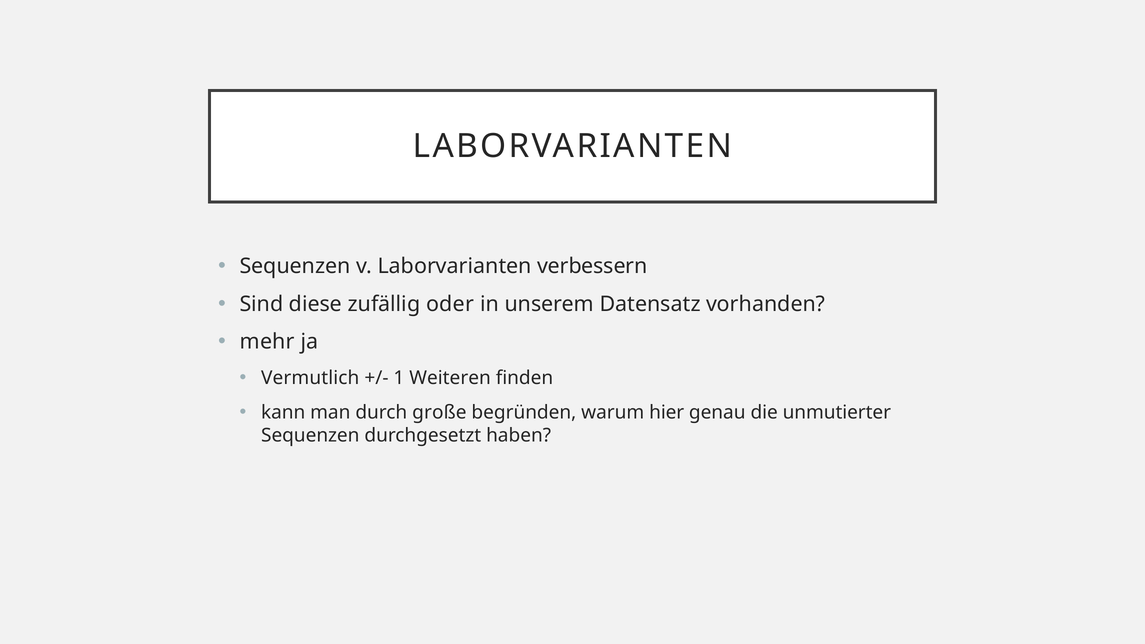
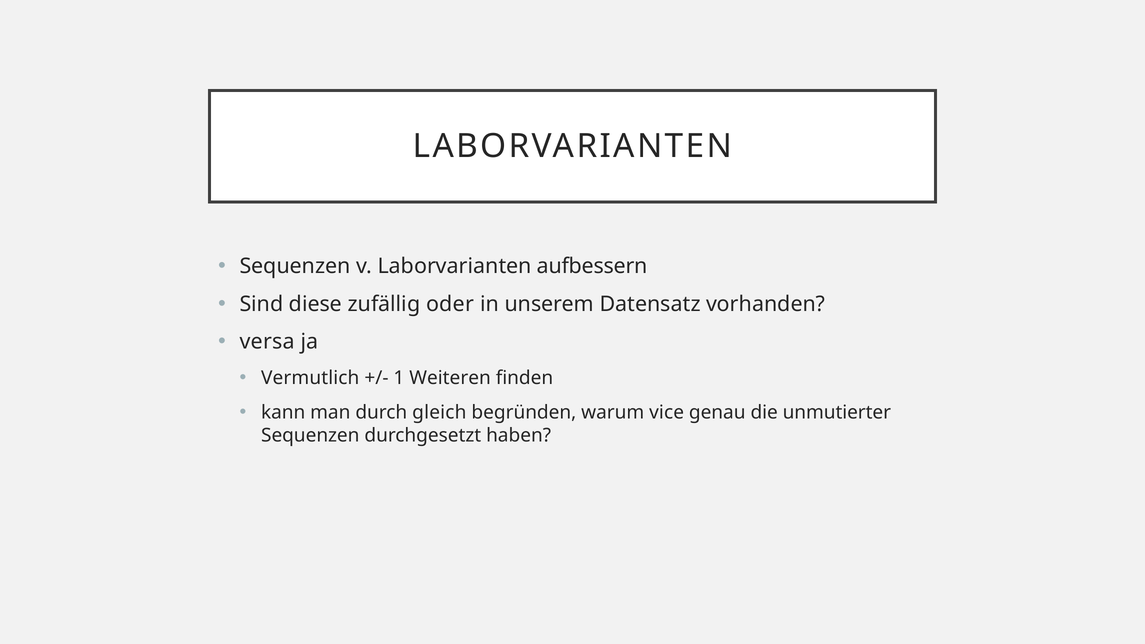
verbessern: verbessern -> aufbessern
mehr: mehr -> versa
große: große -> gleich
hier: hier -> vice
